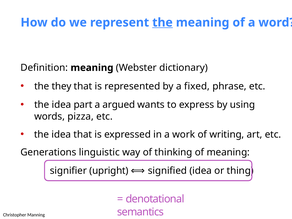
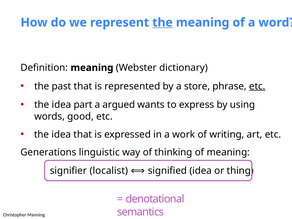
they: they -> past
fixed: fixed -> store
etc at (257, 86) underline: none -> present
pizza: pizza -> good
upright: upright -> localist
